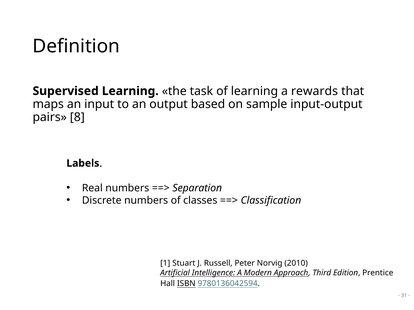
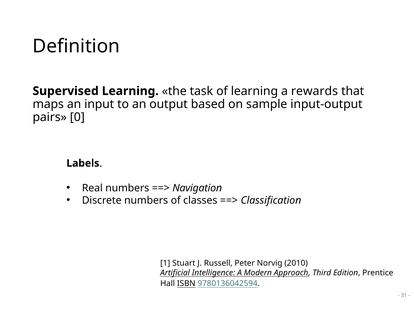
8: 8 -> 0
Separation: Separation -> Navigation
